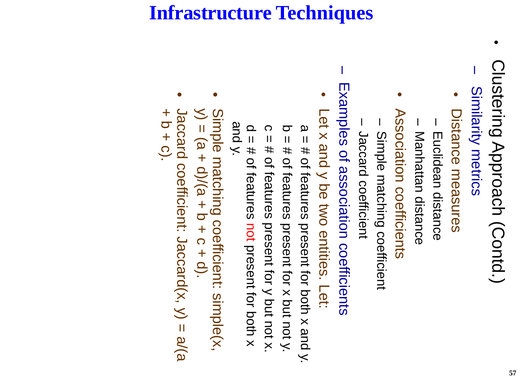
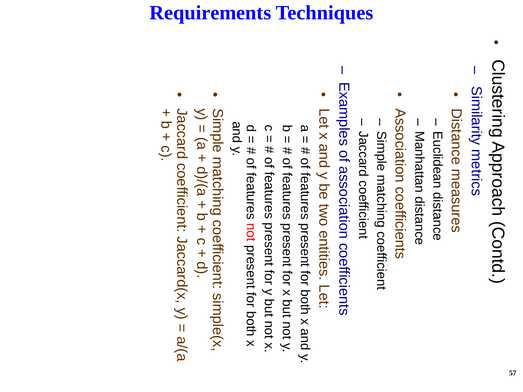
Infrastructure: Infrastructure -> Requirements
